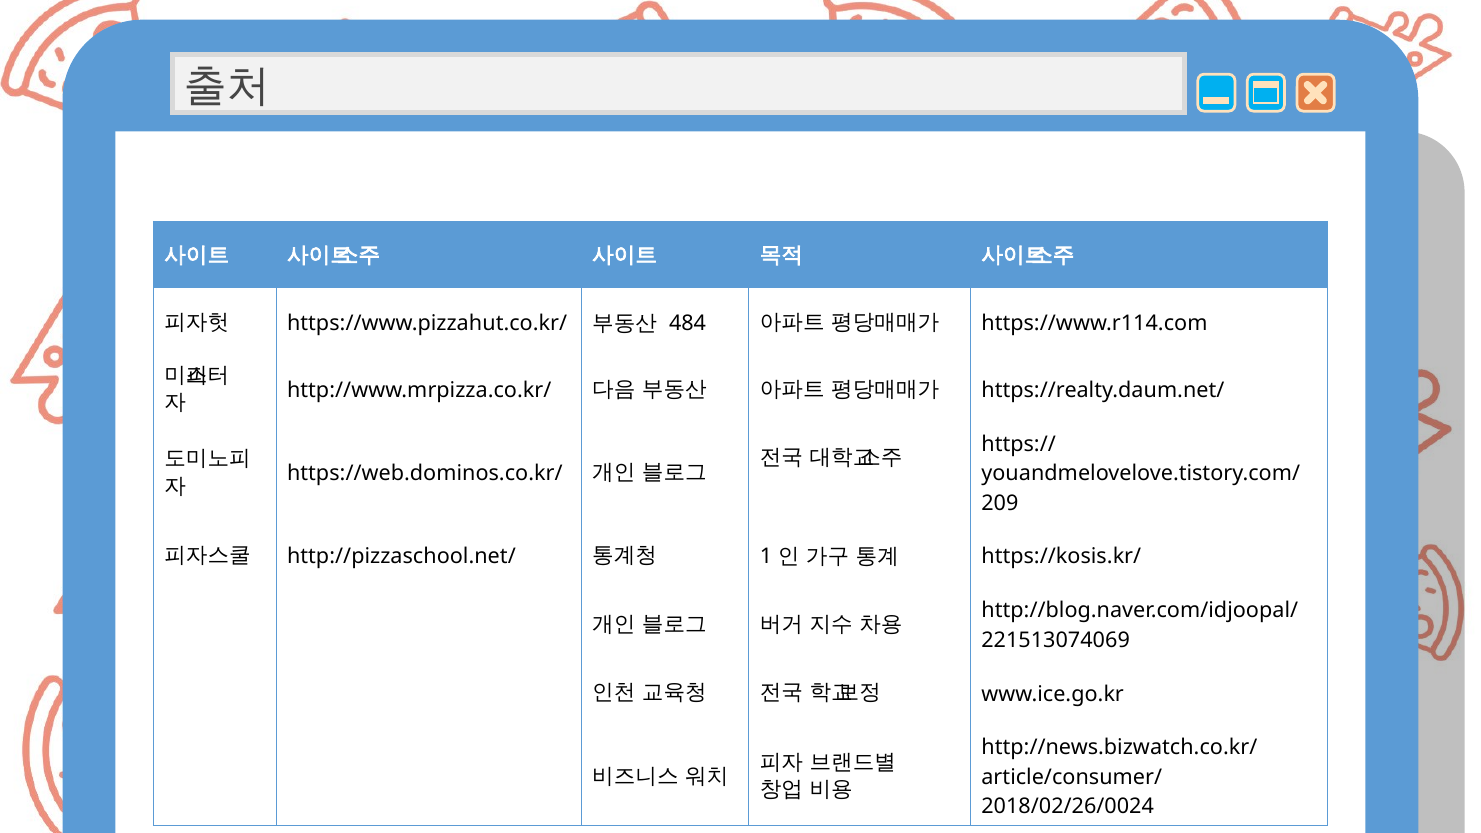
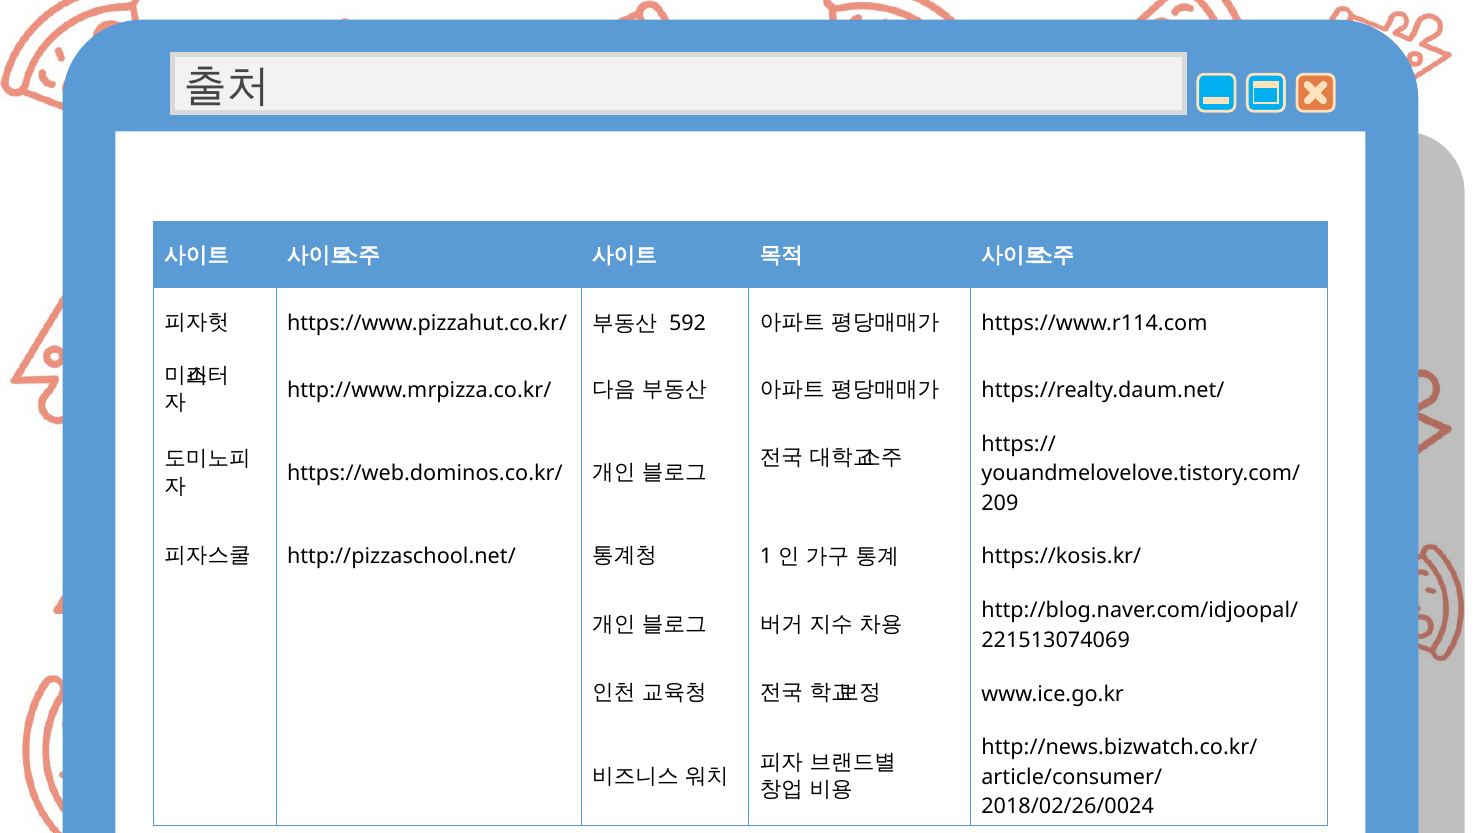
484: 484 -> 592
